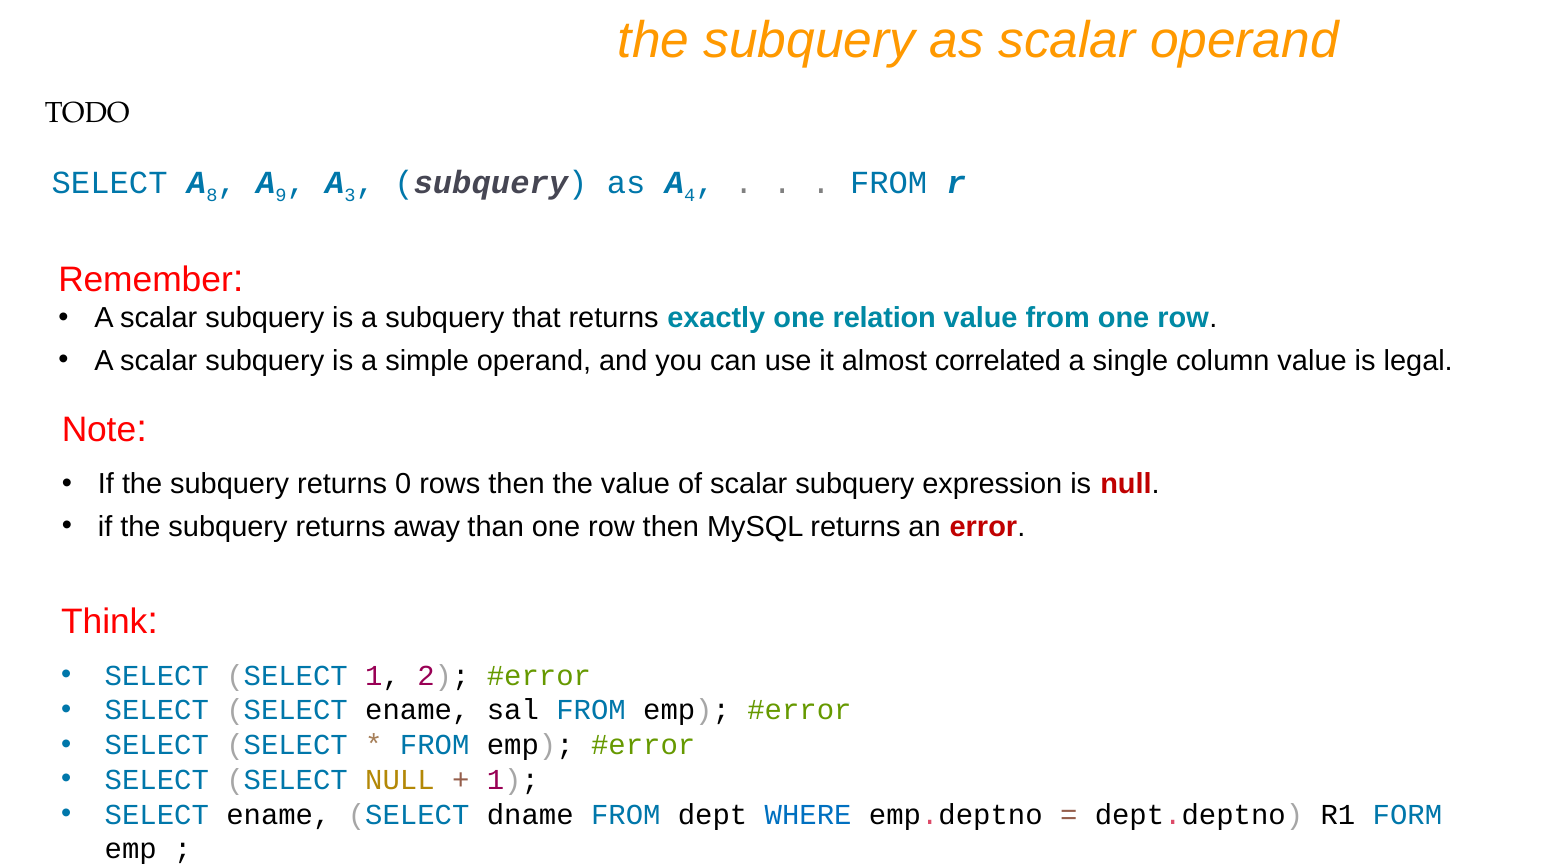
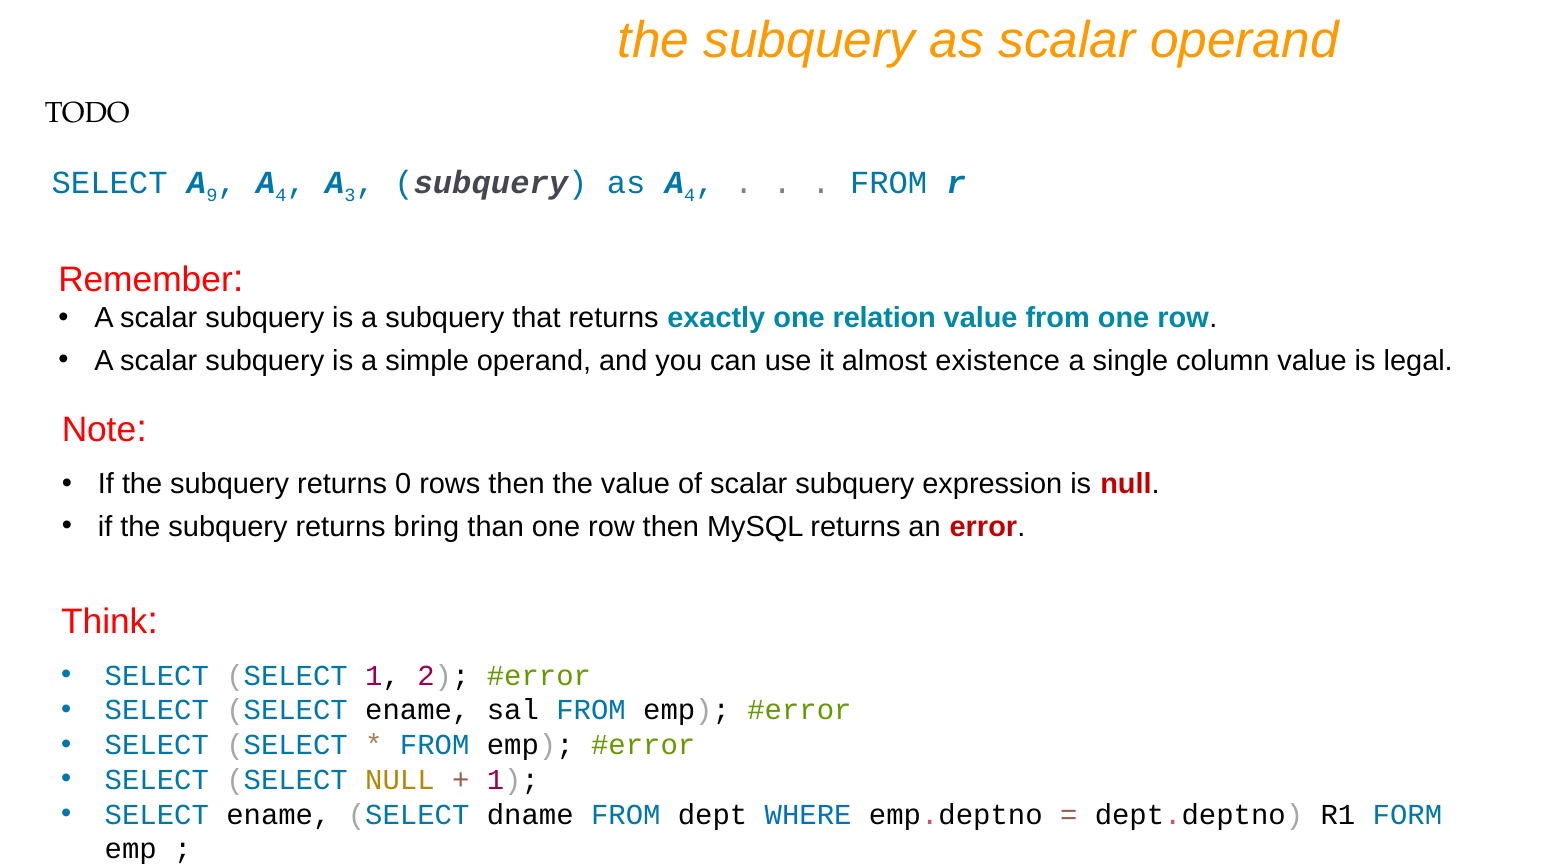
8: 8 -> 9
9 at (281, 196): 9 -> 4
correlated: correlated -> existence
away: away -> bring
